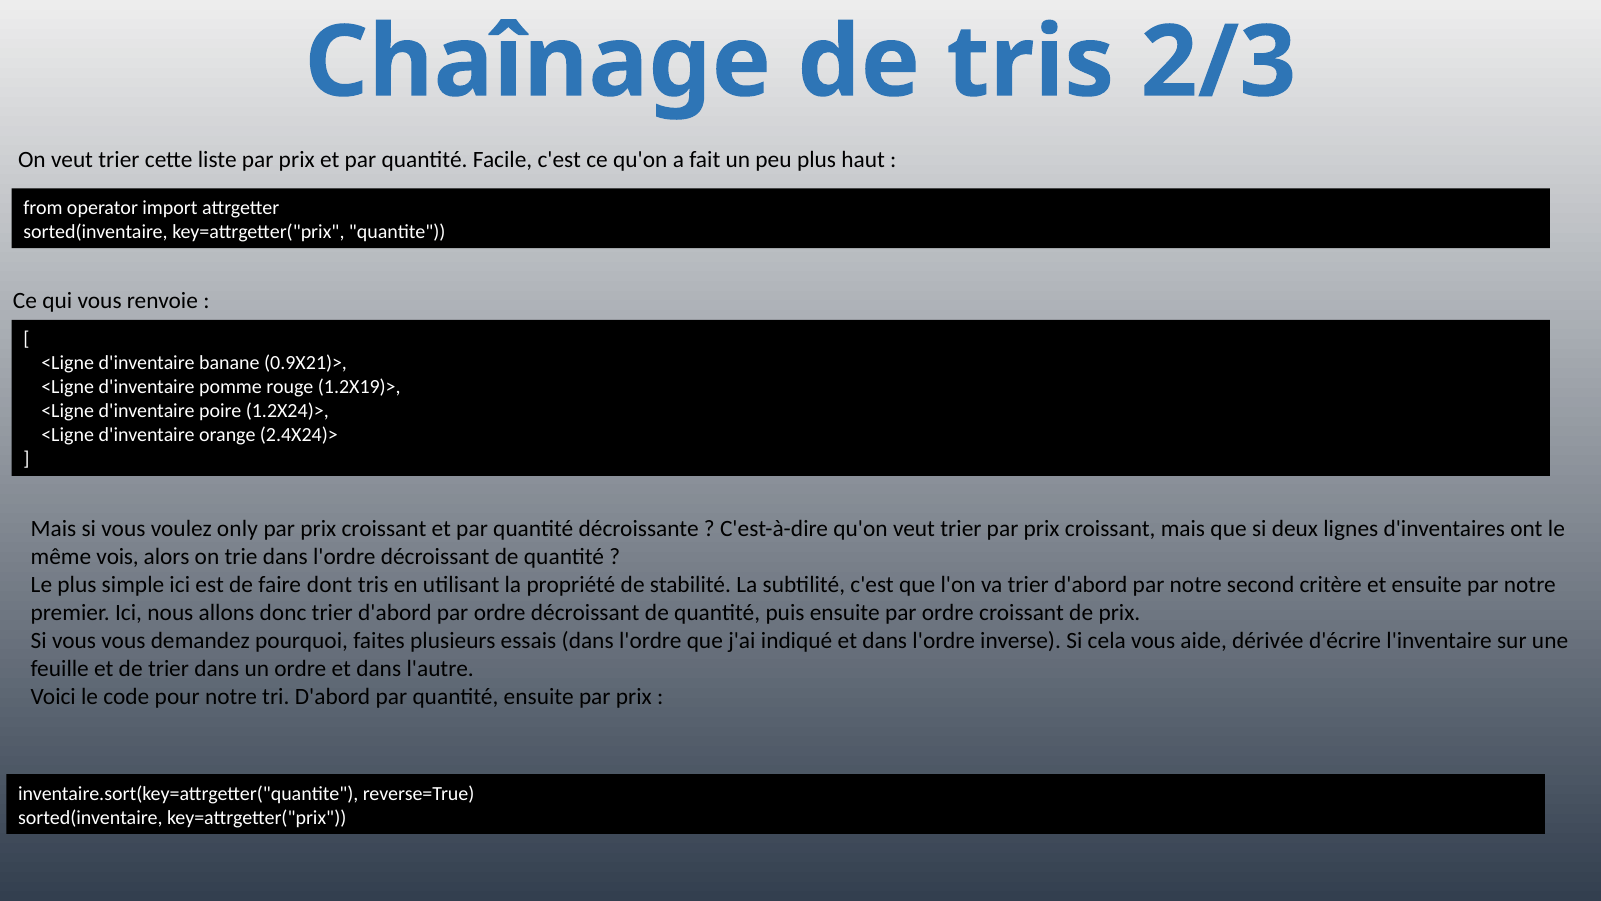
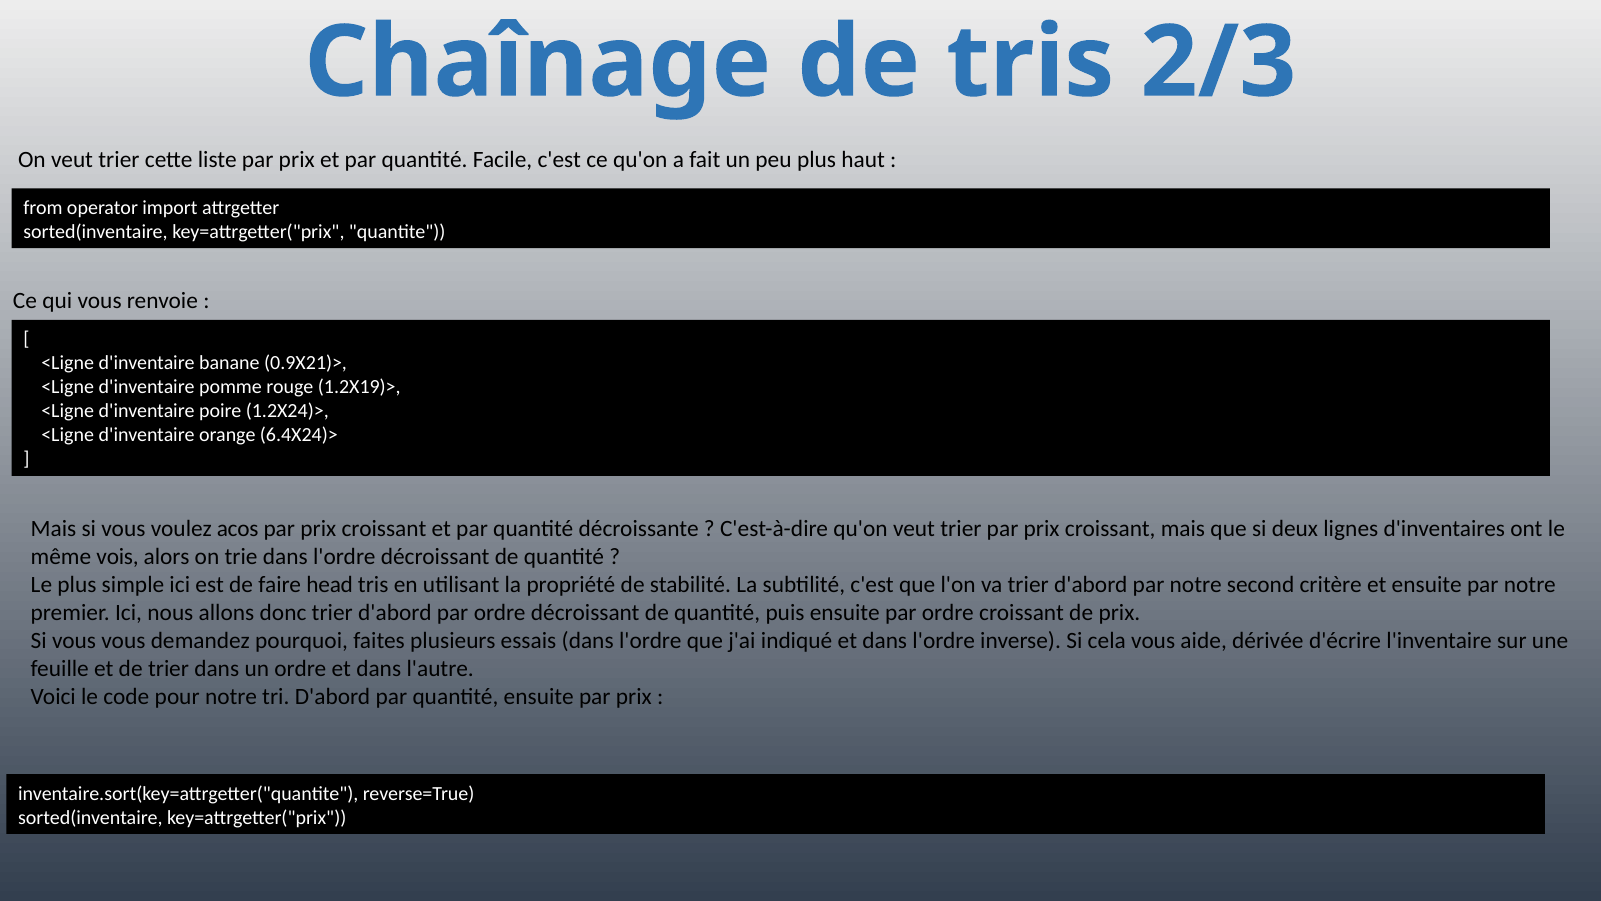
2.4X24)>: 2.4X24)> -> 6.4X24)>
only: only -> acos
dont: dont -> head
